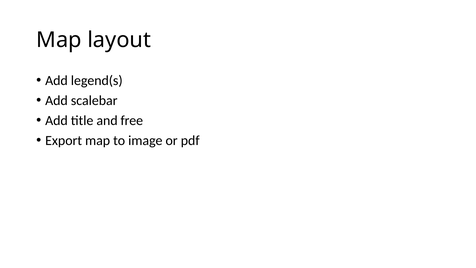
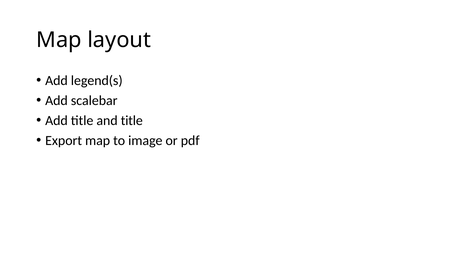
and free: free -> title
